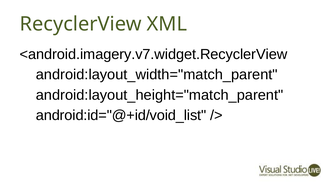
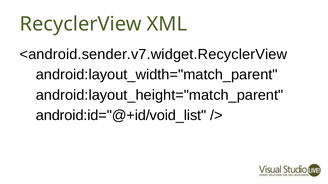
<android.imagery.v7.widget.RecyclerView: <android.imagery.v7.widget.RecyclerView -> <android.sender.v7.widget.RecyclerView
